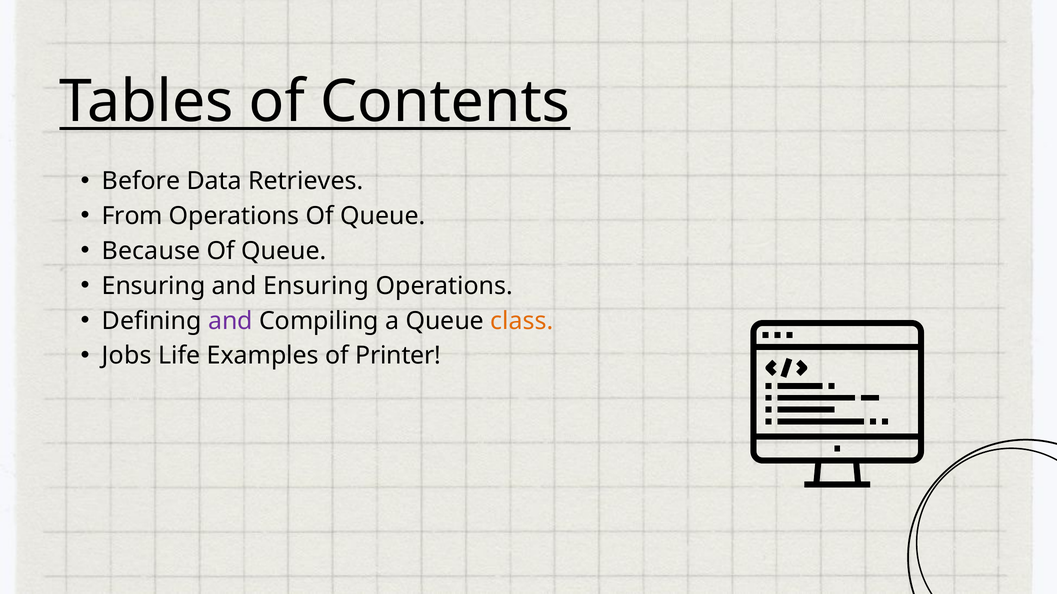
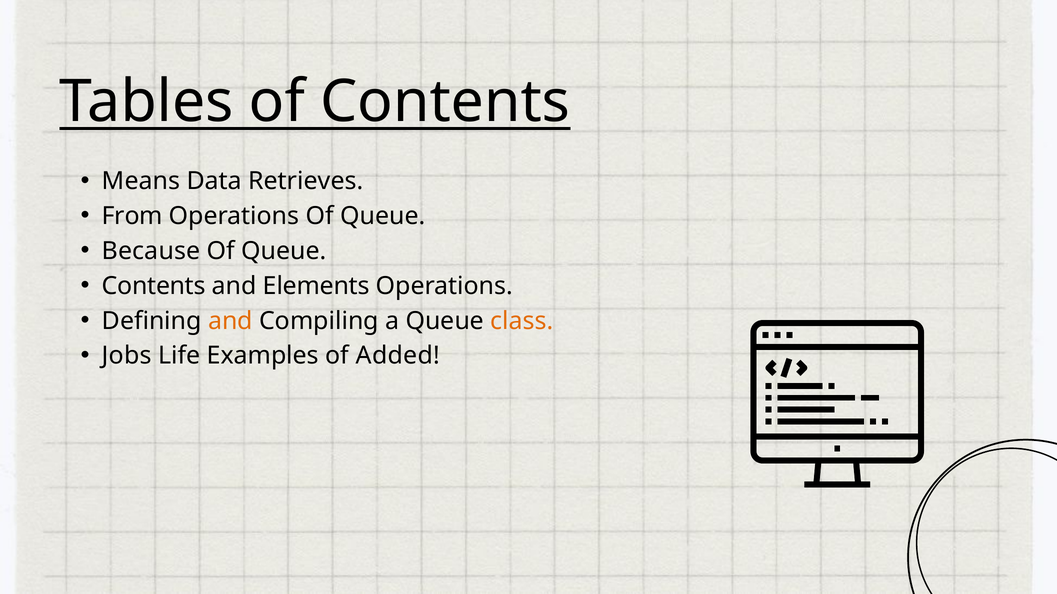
Before: Before -> Means
Ensuring at (154, 286): Ensuring -> Contents
and Ensuring: Ensuring -> Elements
and at (230, 321) colour: purple -> orange
Printer: Printer -> Added
